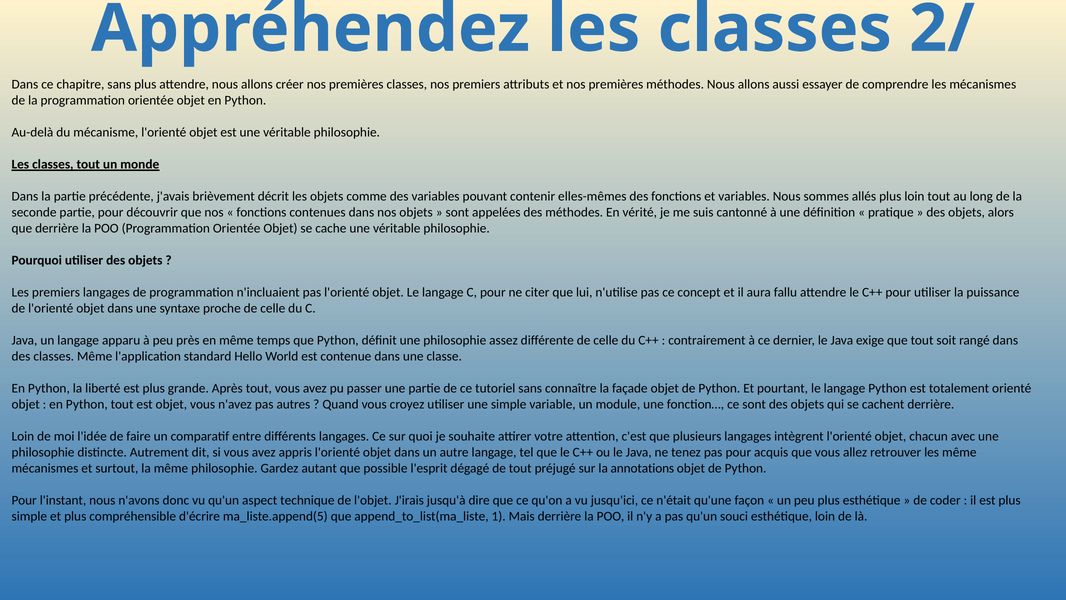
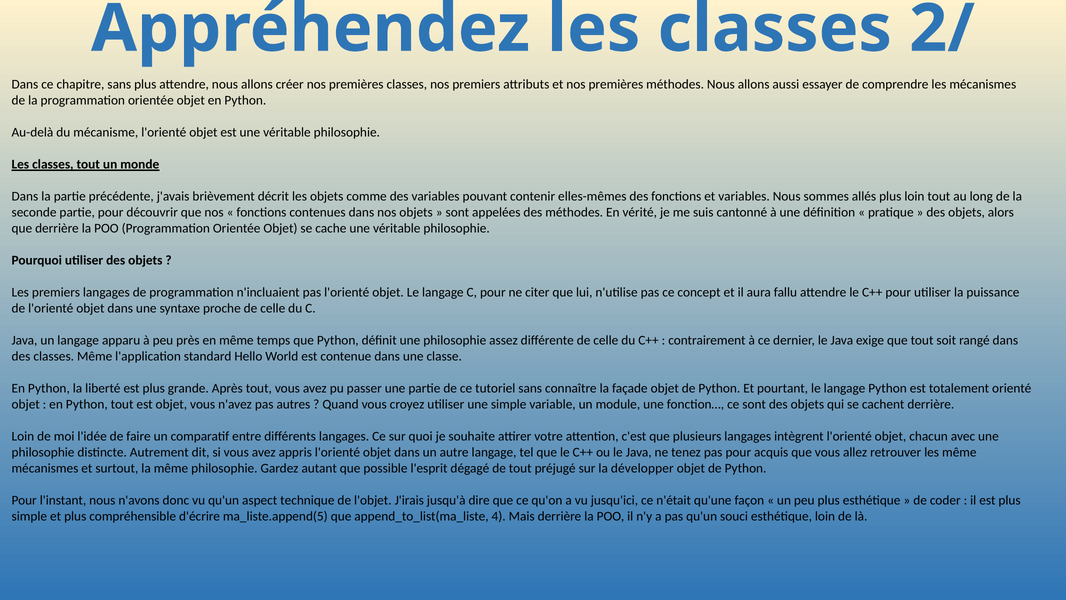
annotations: annotations -> développer
1: 1 -> 4
